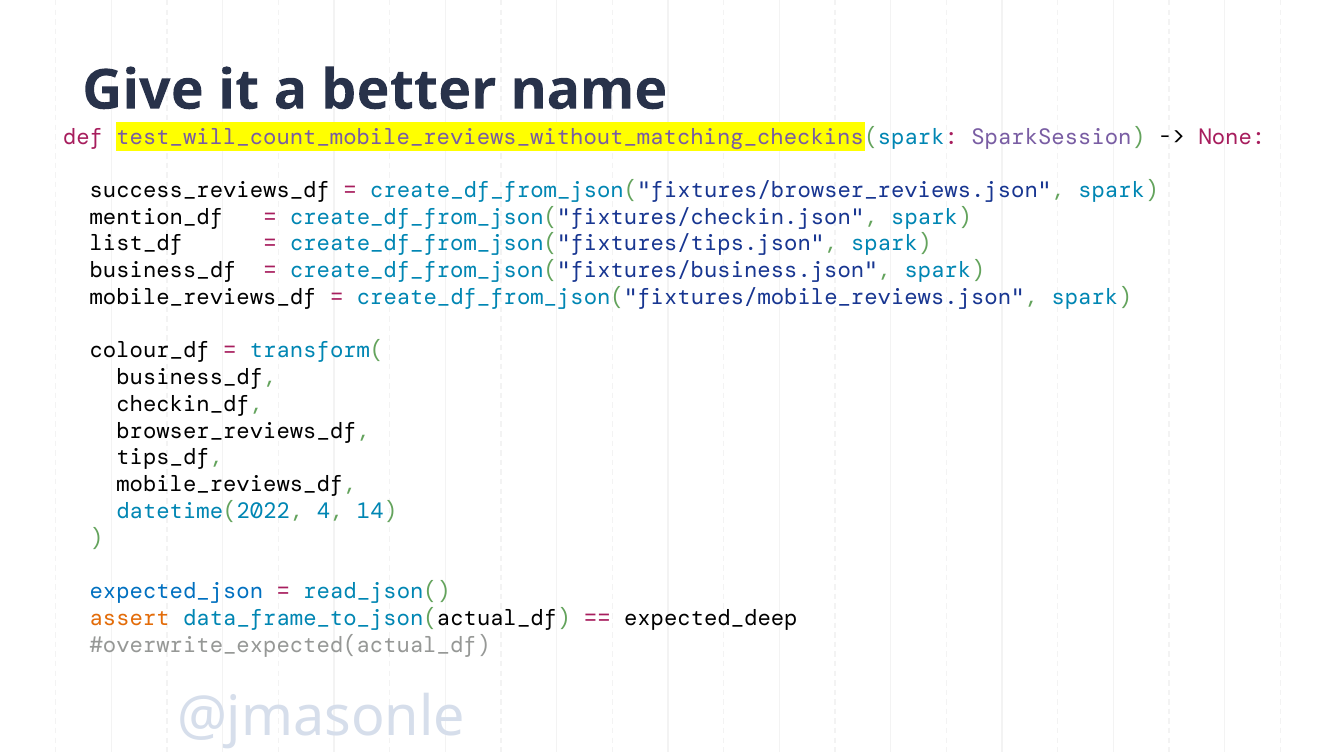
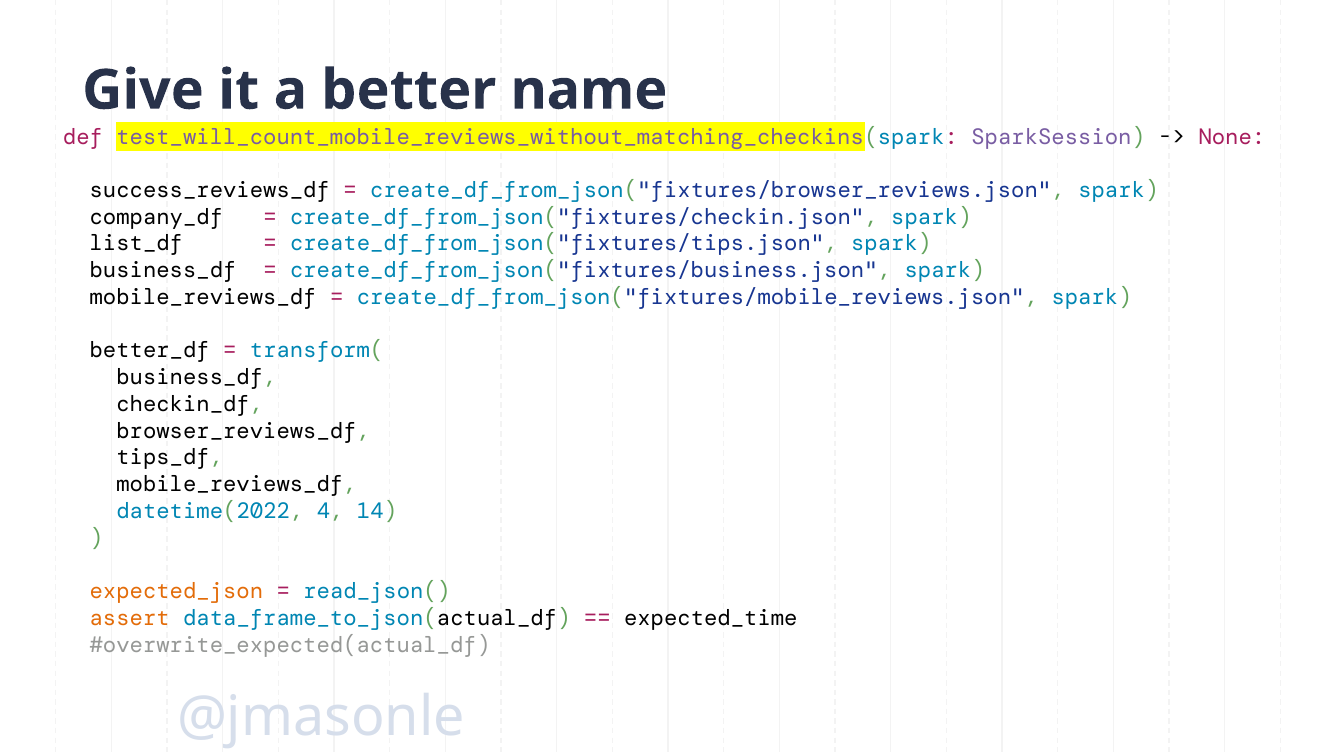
mention_df: mention_df -> company_df
colour_df: colour_df -> better_df
expected_json colour: blue -> orange
expected_deep: expected_deep -> expected_time
